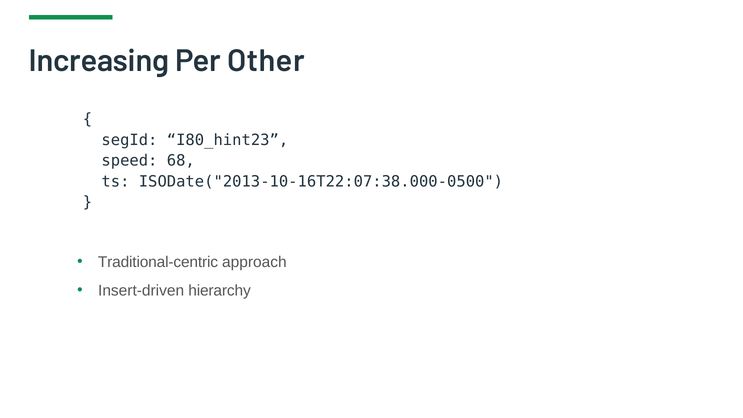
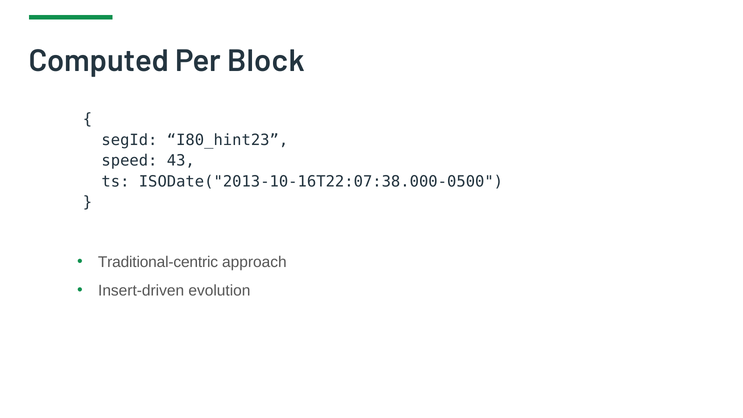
Increasing: Increasing -> Computed
Other: Other -> Block
68: 68 -> 43
hierarchy: hierarchy -> evolution
